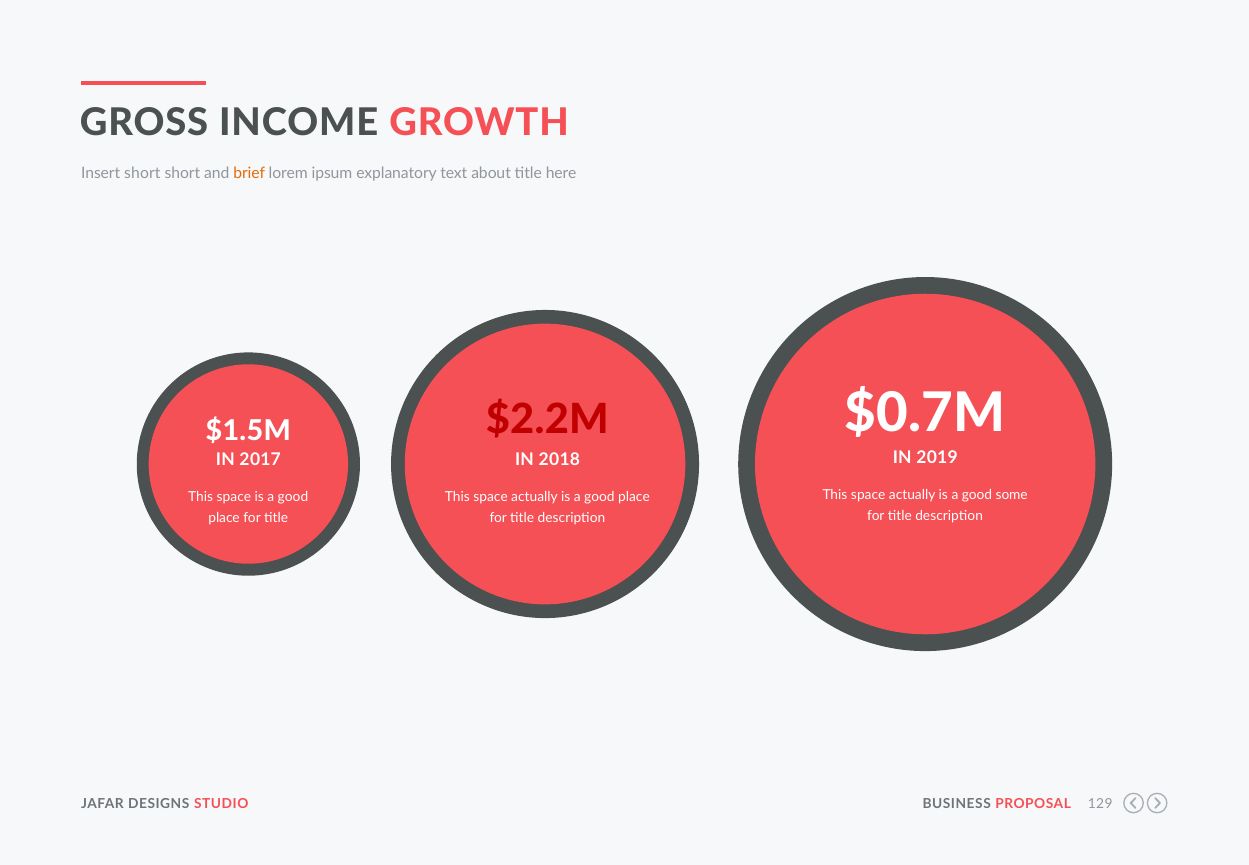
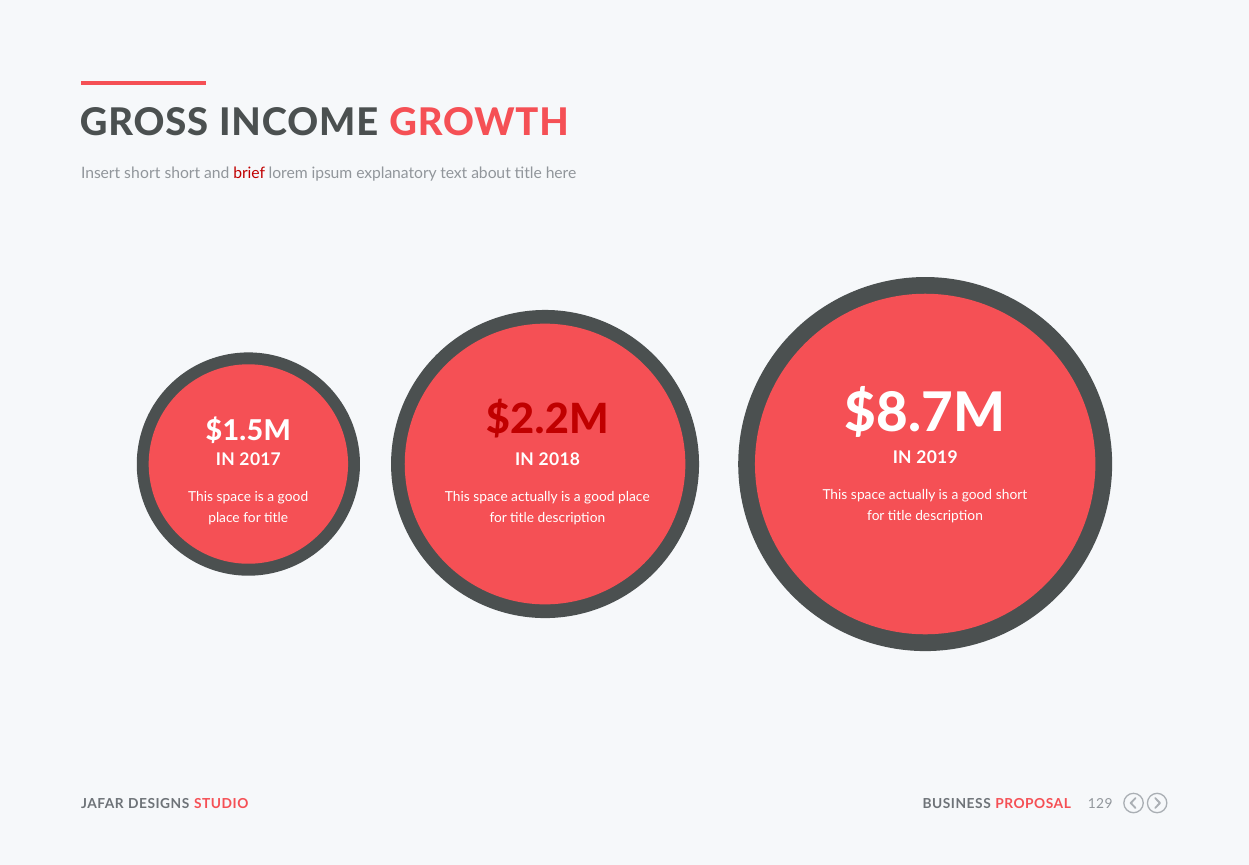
brief colour: orange -> red
$0.7M: $0.7M -> $8.7M
good some: some -> short
